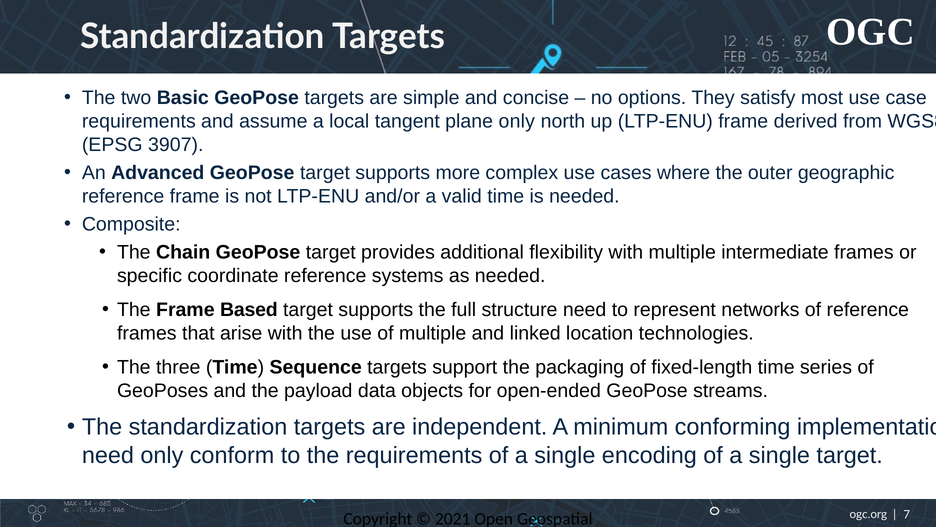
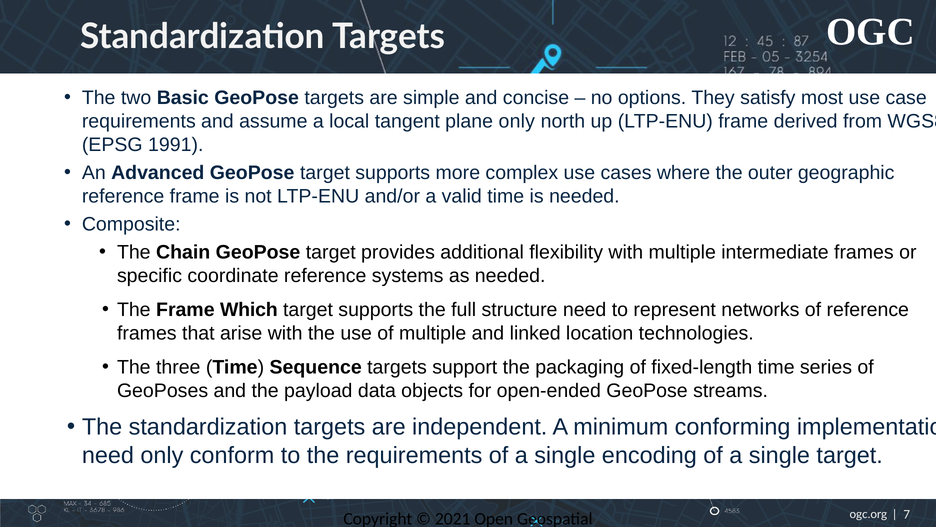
3907: 3907 -> 1991
Based: Based -> Which
